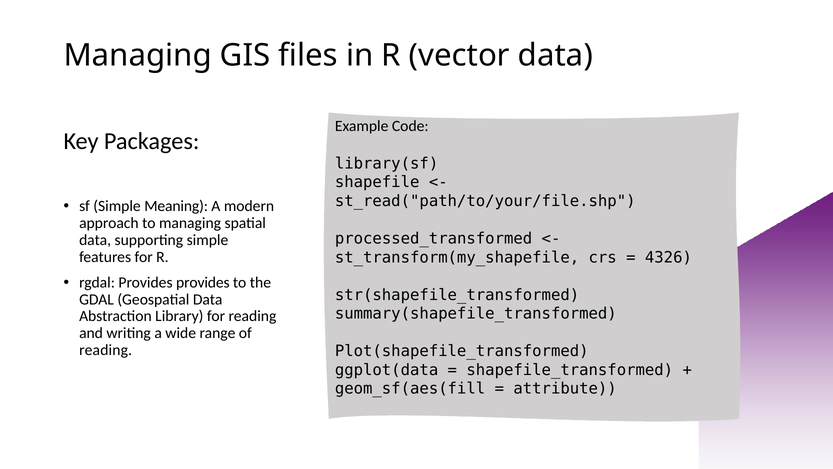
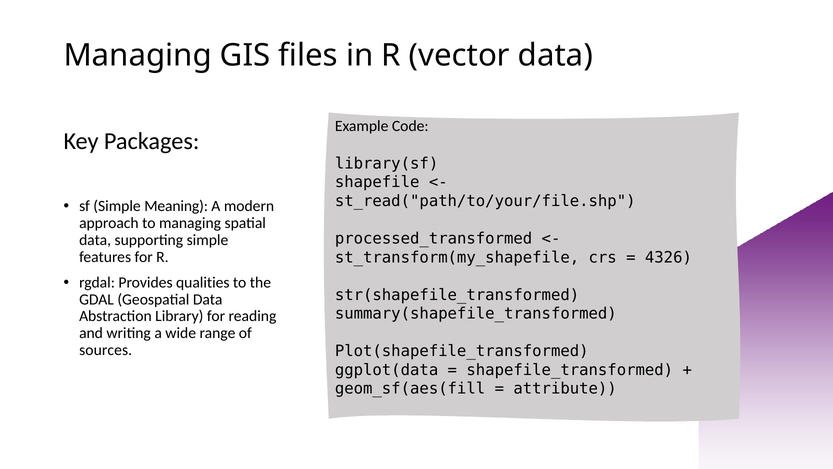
Provides provides: provides -> qualities
reading at (106, 350): reading -> sources
